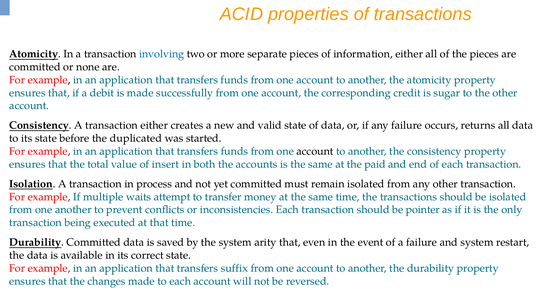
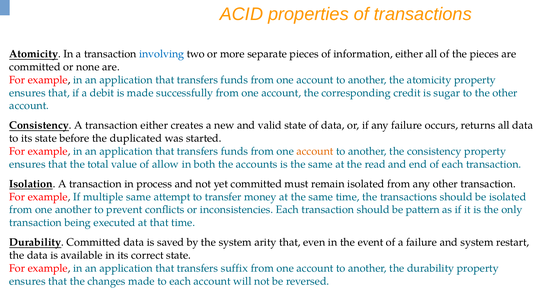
account at (315, 151) colour: black -> orange
insert: insert -> allow
paid: paid -> read
multiple waits: waits -> same
pointer: pointer -> pattern
